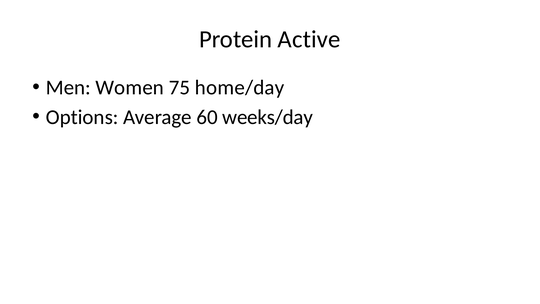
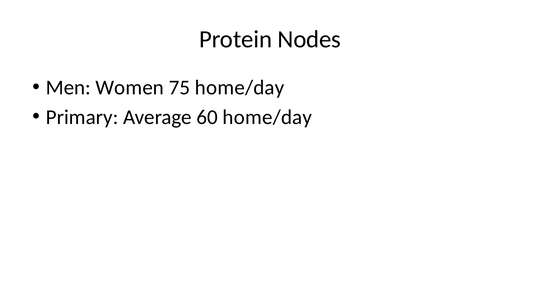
Active: Active -> Nodes
Options: Options -> Primary
60 weeks/day: weeks/day -> home/day
